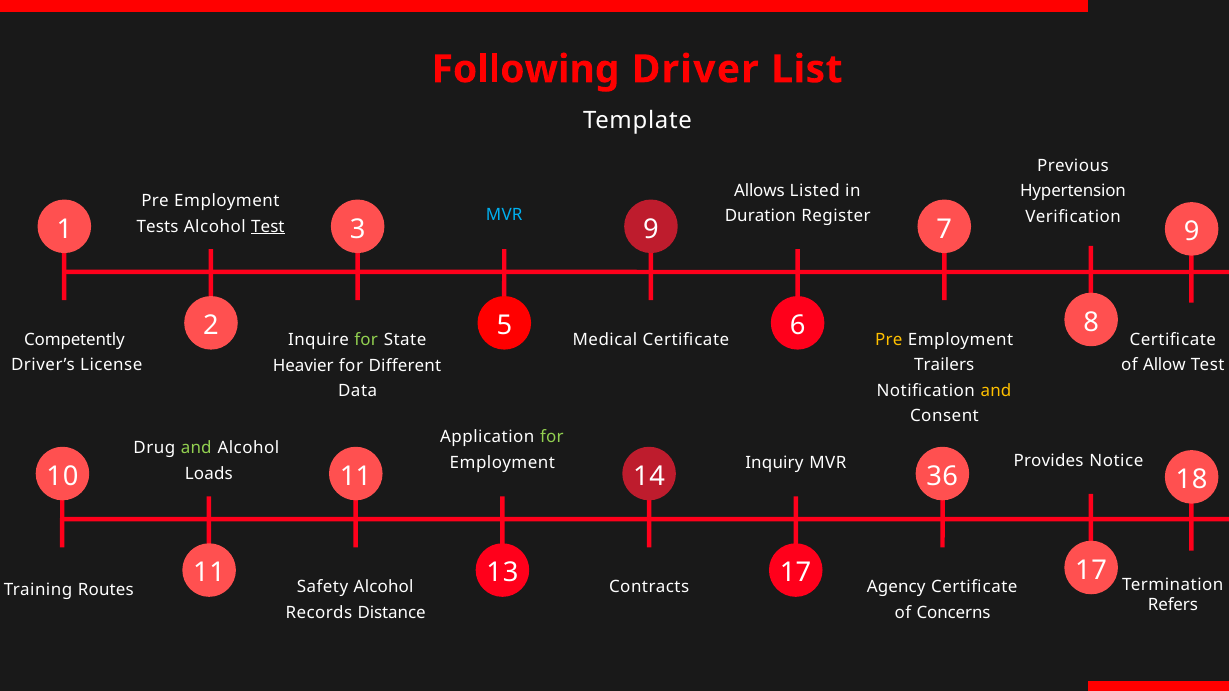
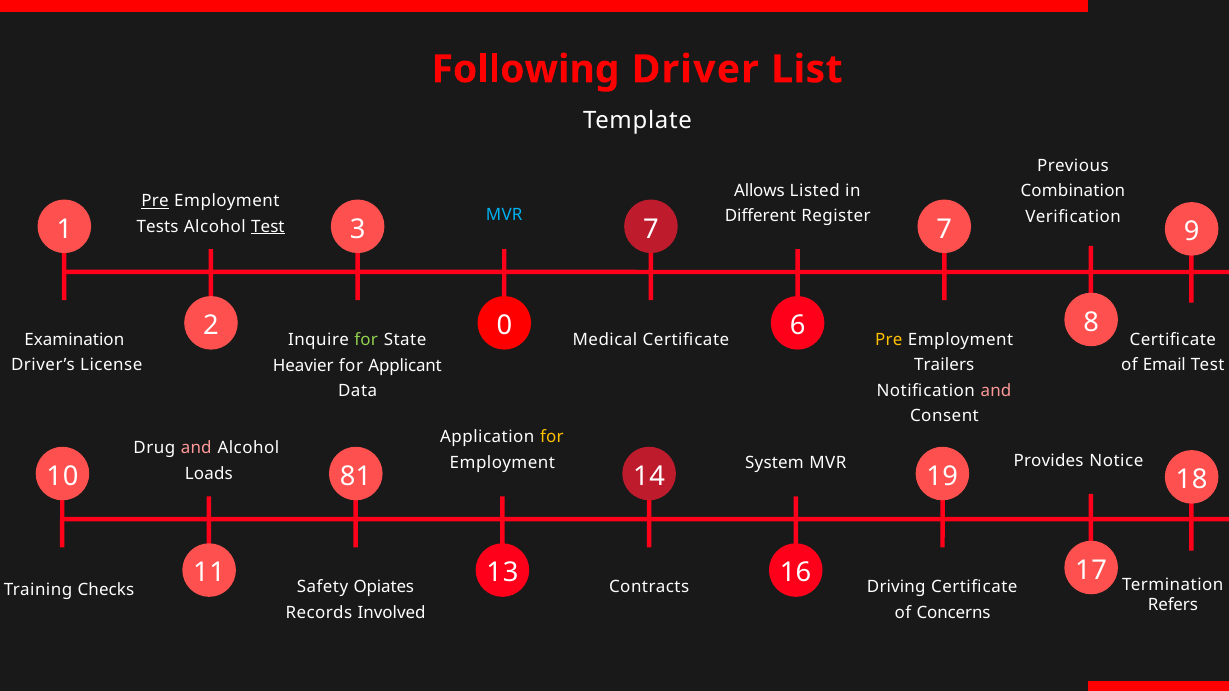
Hypertension: Hypertension -> Combination
Pre at (155, 201) underline: none -> present
Duration: Duration -> Different
3 9: 9 -> 7
5: 5 -> 0
Competently: Competently -> Examination
Allow: Allow -> Email
Different: Different -> Applicant
and at (996, 391) colour: yellow -> pink
for at (552, 437) colour: light green -> yellow
and at (196, 449) colour: light green -> pink
Inquiry: Inquiry -> System
10 11: 11 -> 81
36: 36 -> 19
13 17: 17 -> 16
Safety Alcohol: Alcohol -> Opiates
Agency: Agency -> Driving
Routes: Routes -> Checks
Distance: Distance -> Involved
